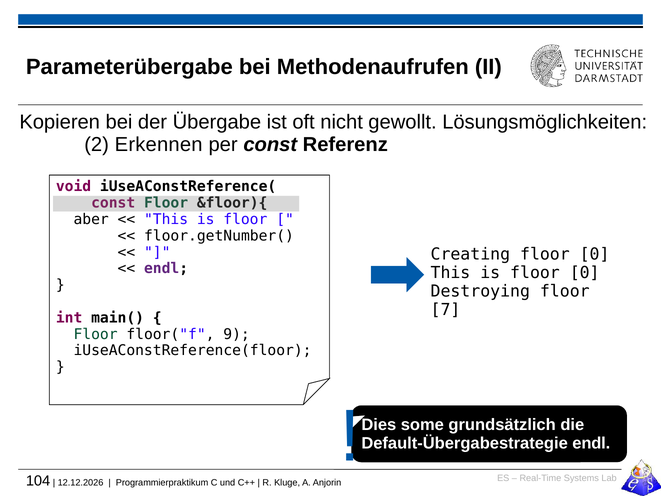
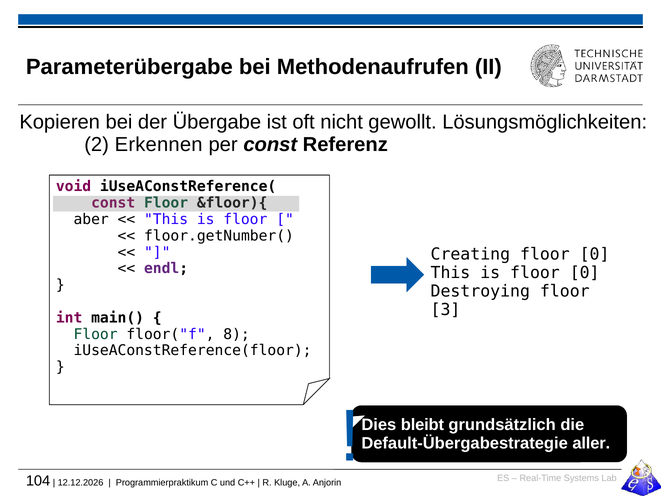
7: 7 -> 3
9: 9 -> 8
some: some -> bleibt
Default-Übergabestrategie endl: endl -> aller
